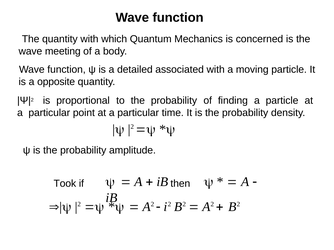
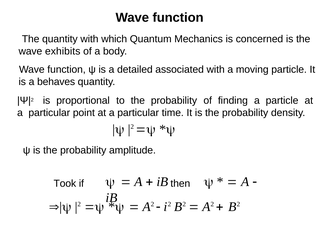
meeting: meeting -> exhibits
opposite: opposite -> behaves
